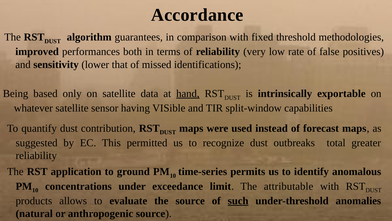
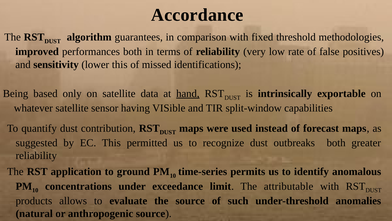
lower that: that -> this
outbreaks total: total -> both
such underline: present -> none
